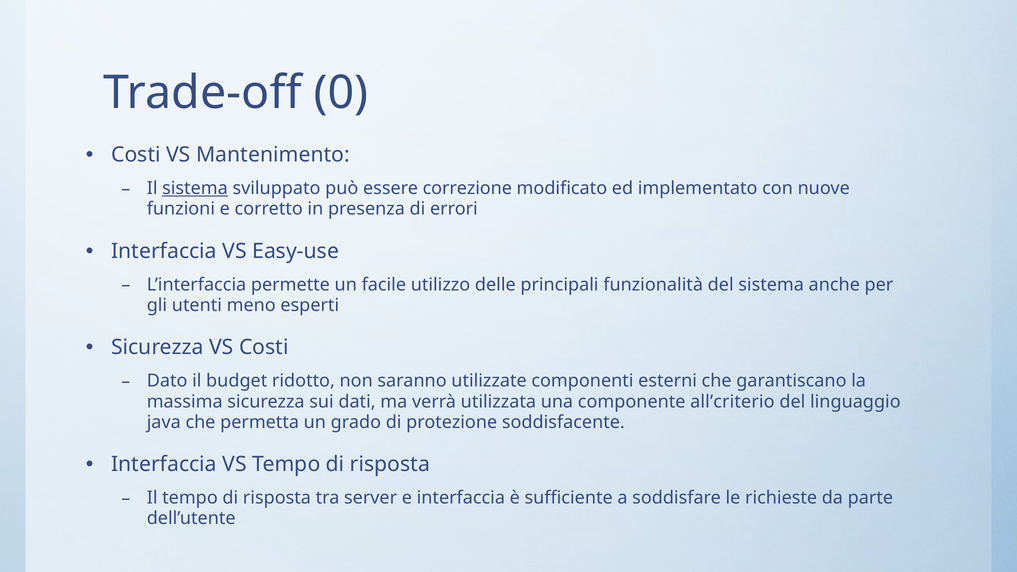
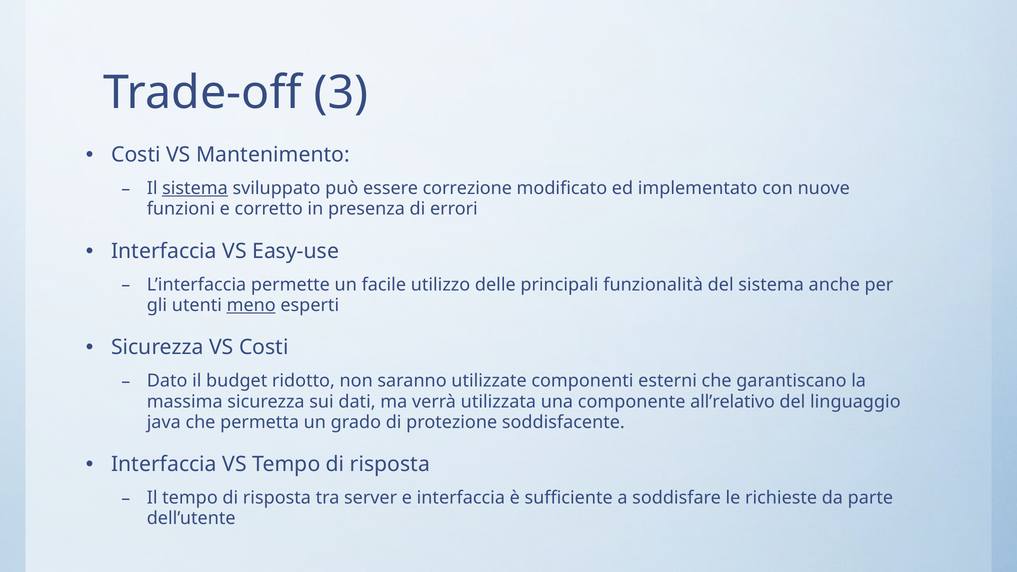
0: 0 -> 3
meno underline: none -> present
all’criterio: all’criterio -> all’relativo
